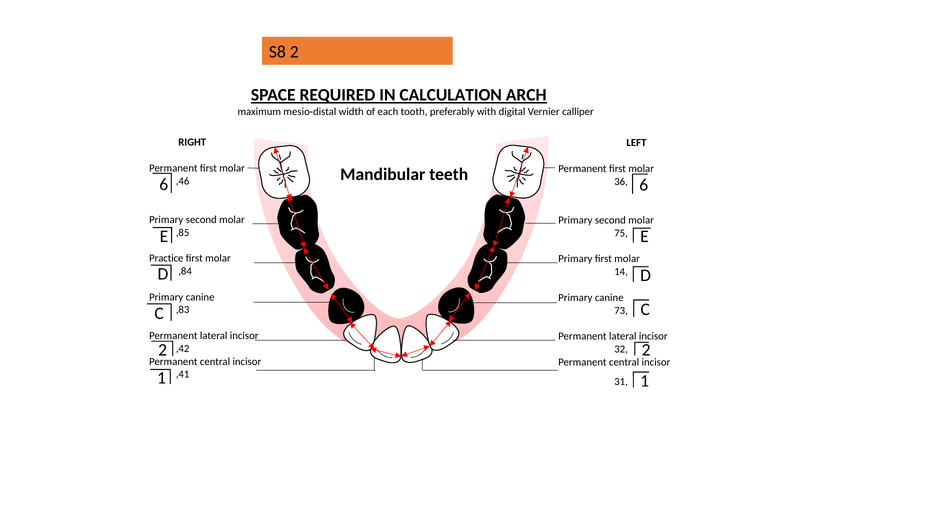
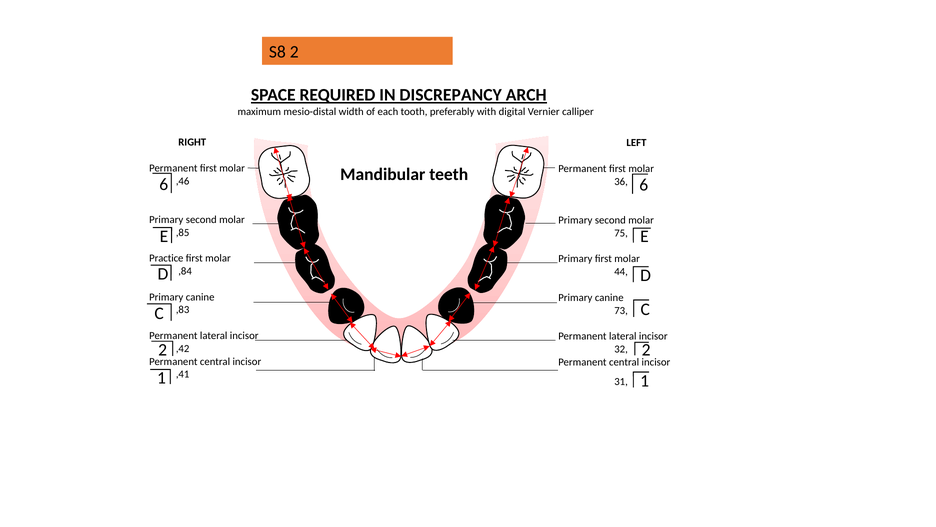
CALCULATION: CALCULATION -> DISCREPANCY
14: 14 -> 44
